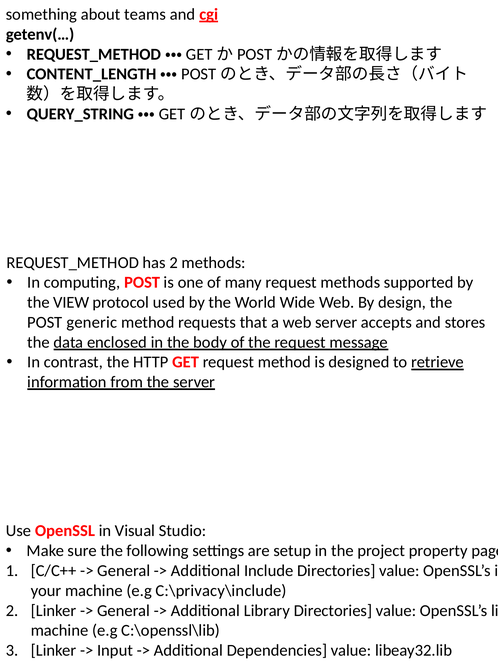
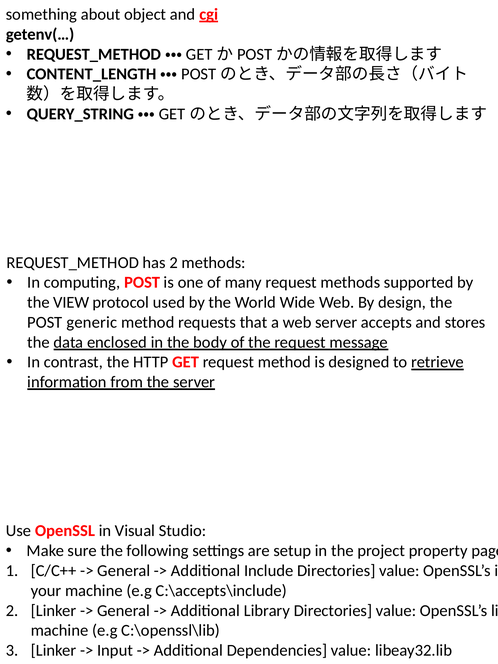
teams: teams -> object
C:\privacy\include: C:\privacy\include -> C:\accepts\include
